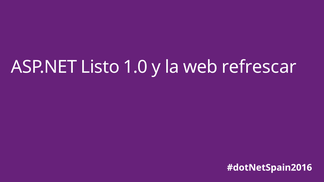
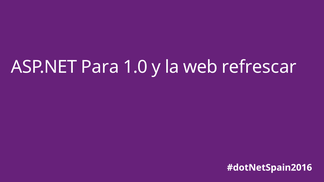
Listo: Listo -> Para
